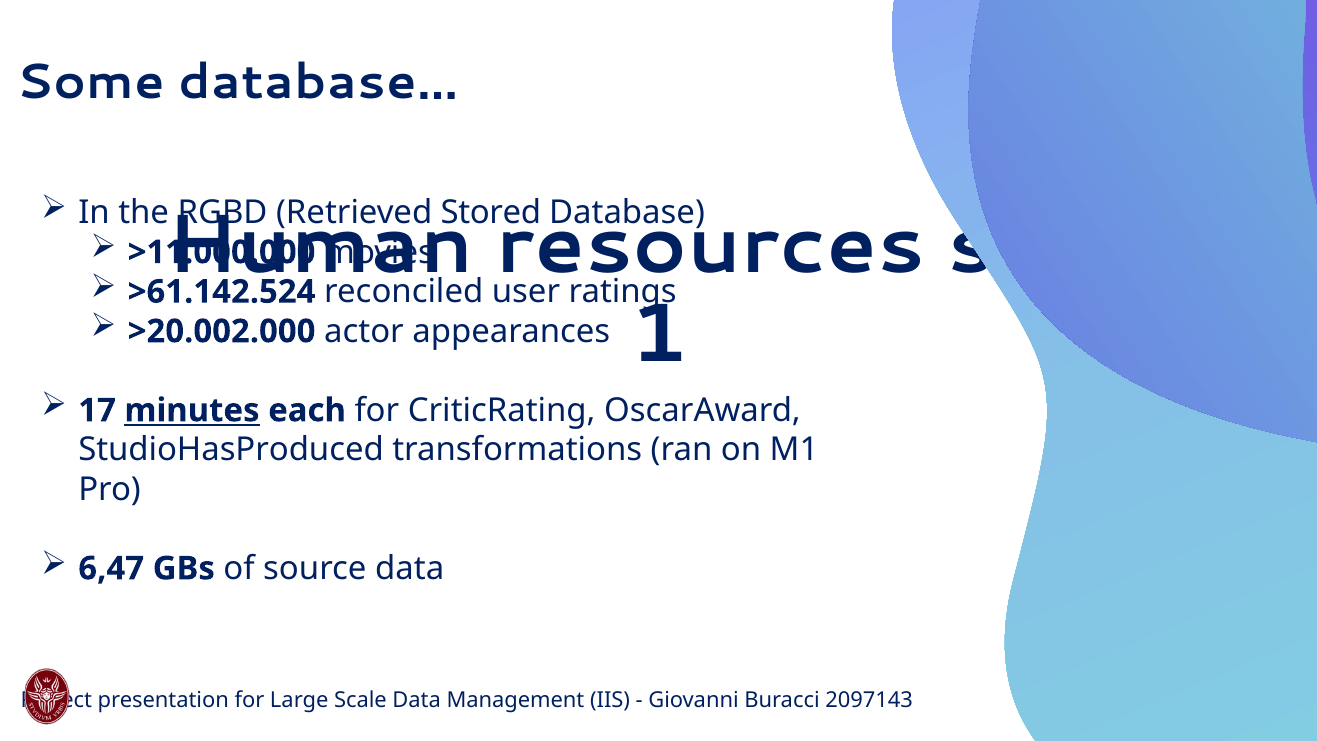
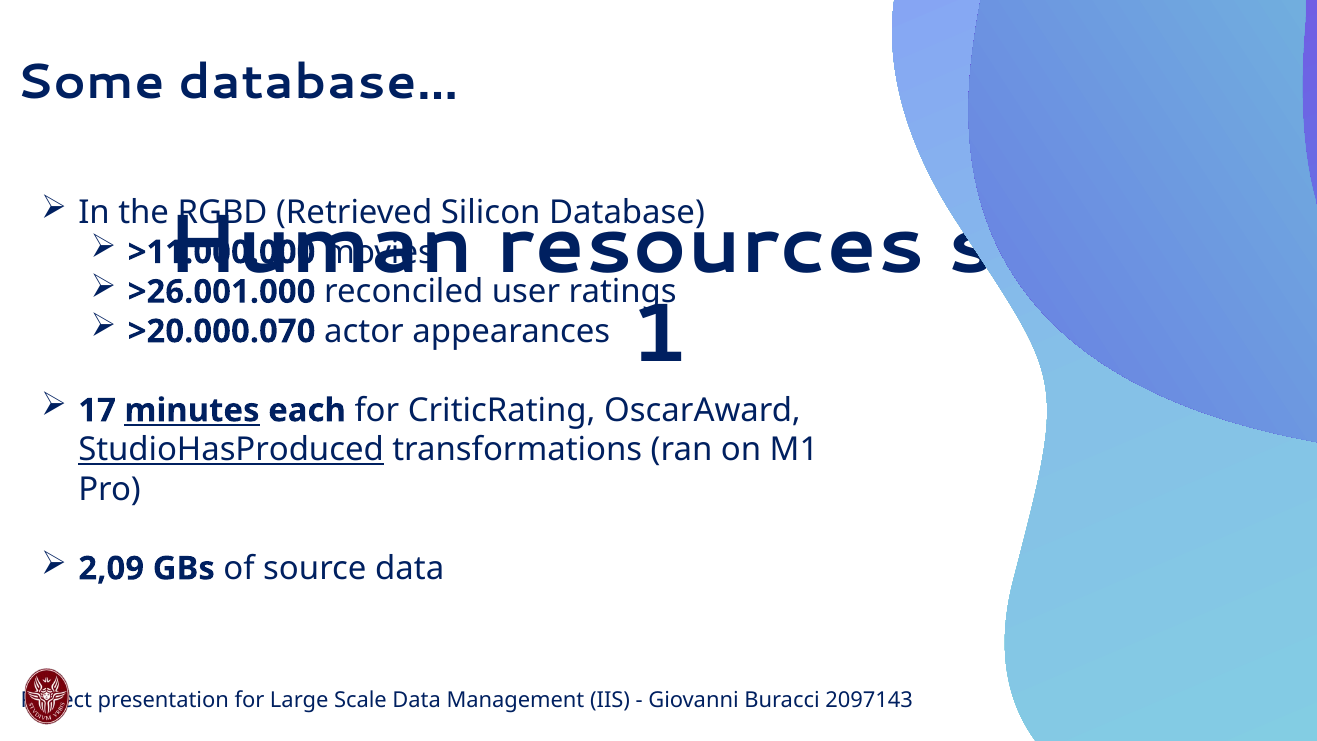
Stored: Stored -> Silicon
>61.142.524: >61.142.524 -> >26.001.000
>20.002.000: >20.002.000 -> >20.000.070
StudioHasProduced underline: none -> present
6,47: 6,47 -> 2,09
